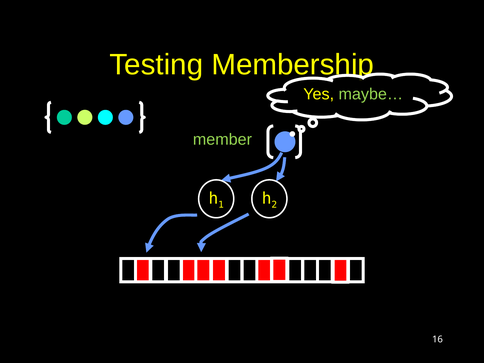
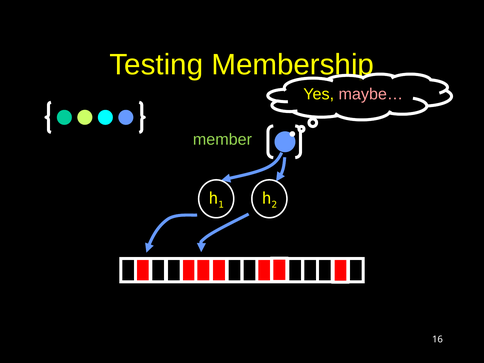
maybe… colour: light green -> pink
